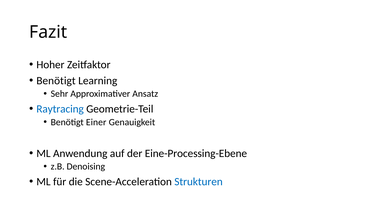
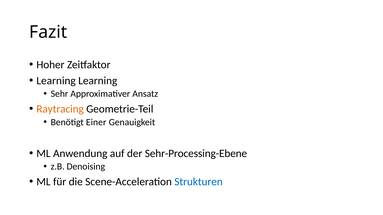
Benötigt at (56, 81): Benötigt -> Learning
Raytracing colour: blue -> orange
Eine-Processing-Ebene: Eine-Processing-Ebene -> Sehr-Processing-Ebene
